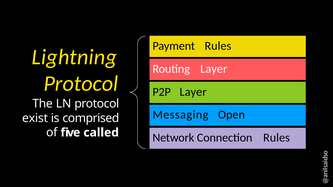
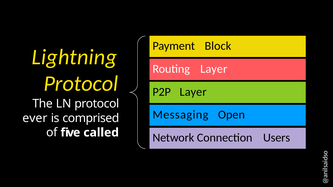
Payment Rules: Rules -> Block
exist: exist -> ever
Connection Rules: Rules -> Users
